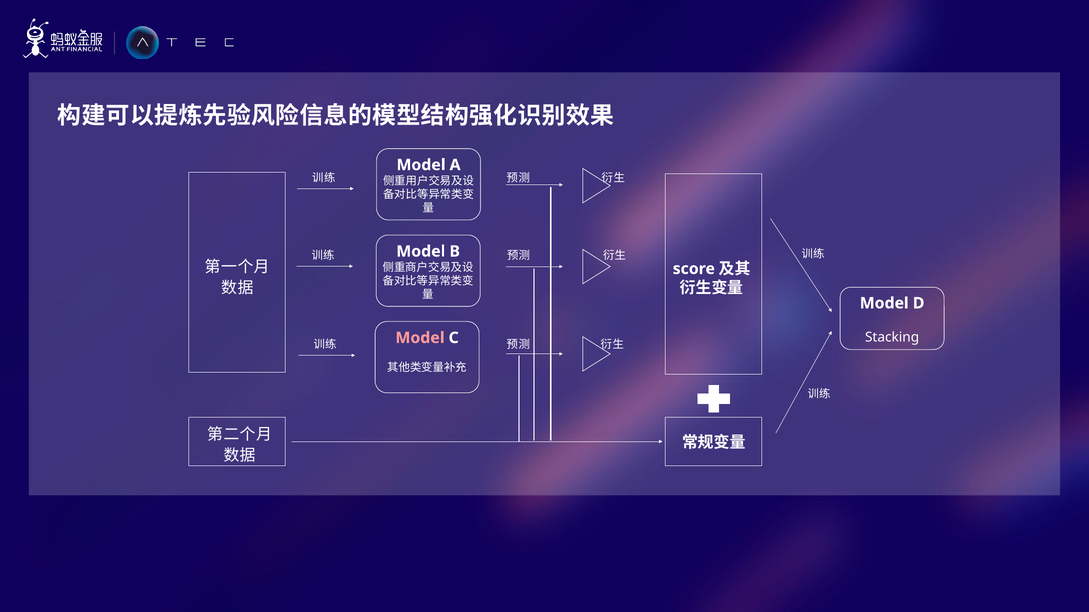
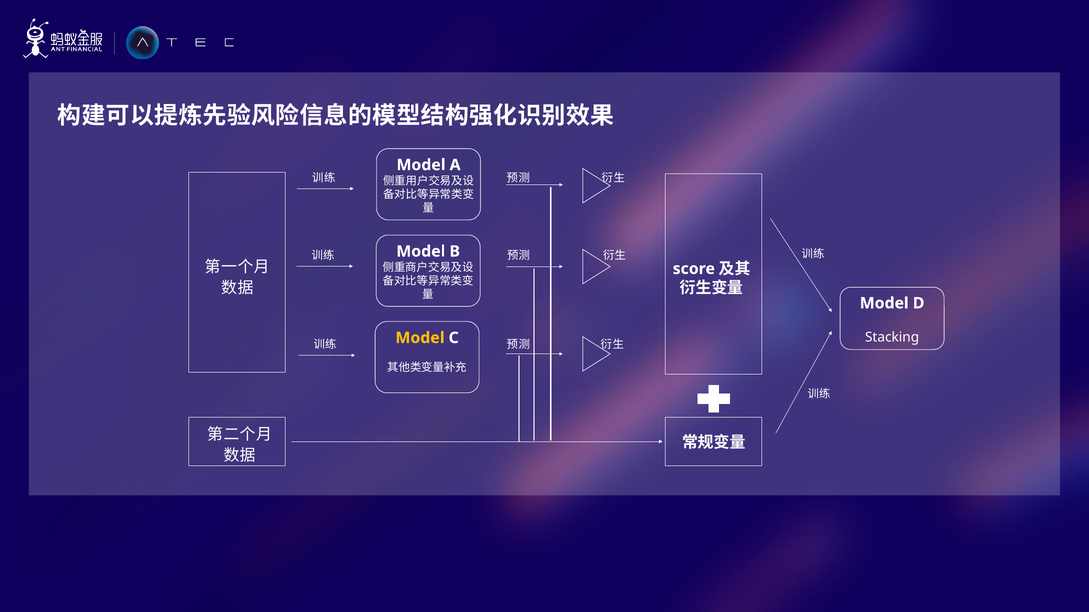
Model at (420, 338) colour: pink -> yellow
